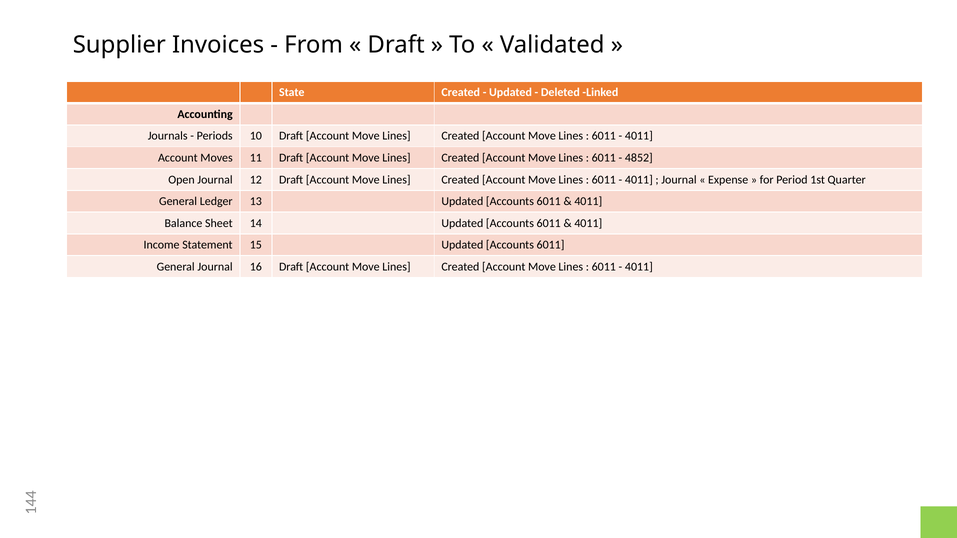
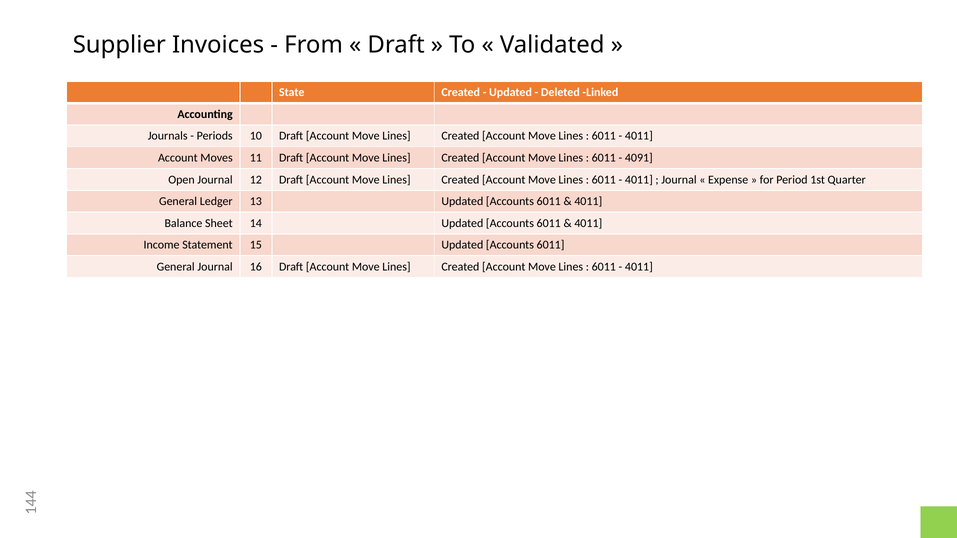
4852: 4852 -> 4091
